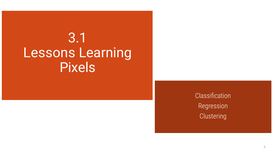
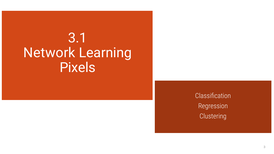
Lessons: Lessons -> Network
